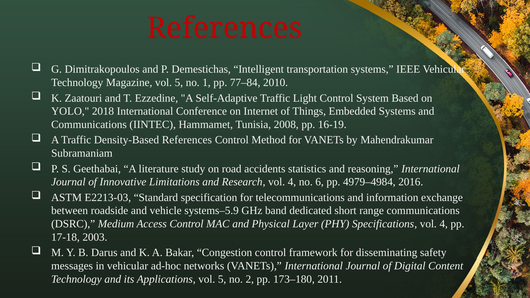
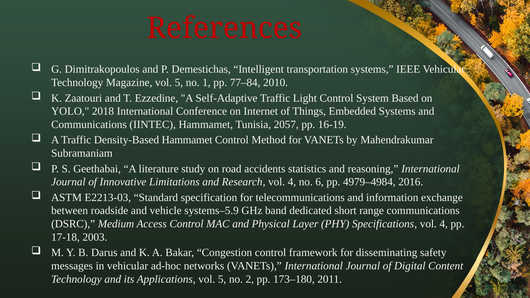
2008: 2008 -> 2057
Density-Based References: References -> Hammamet
